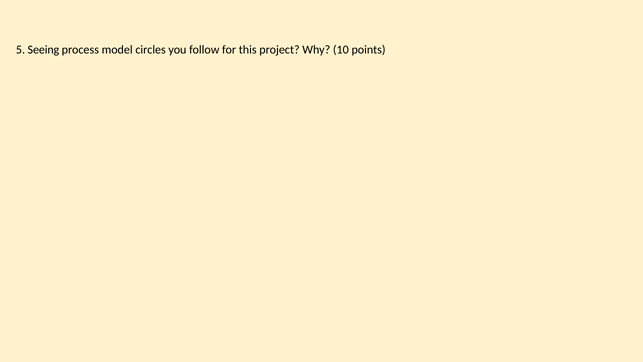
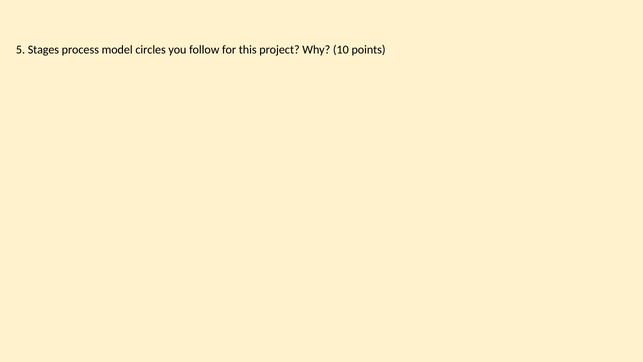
Seeing: Seeing -> Stages
